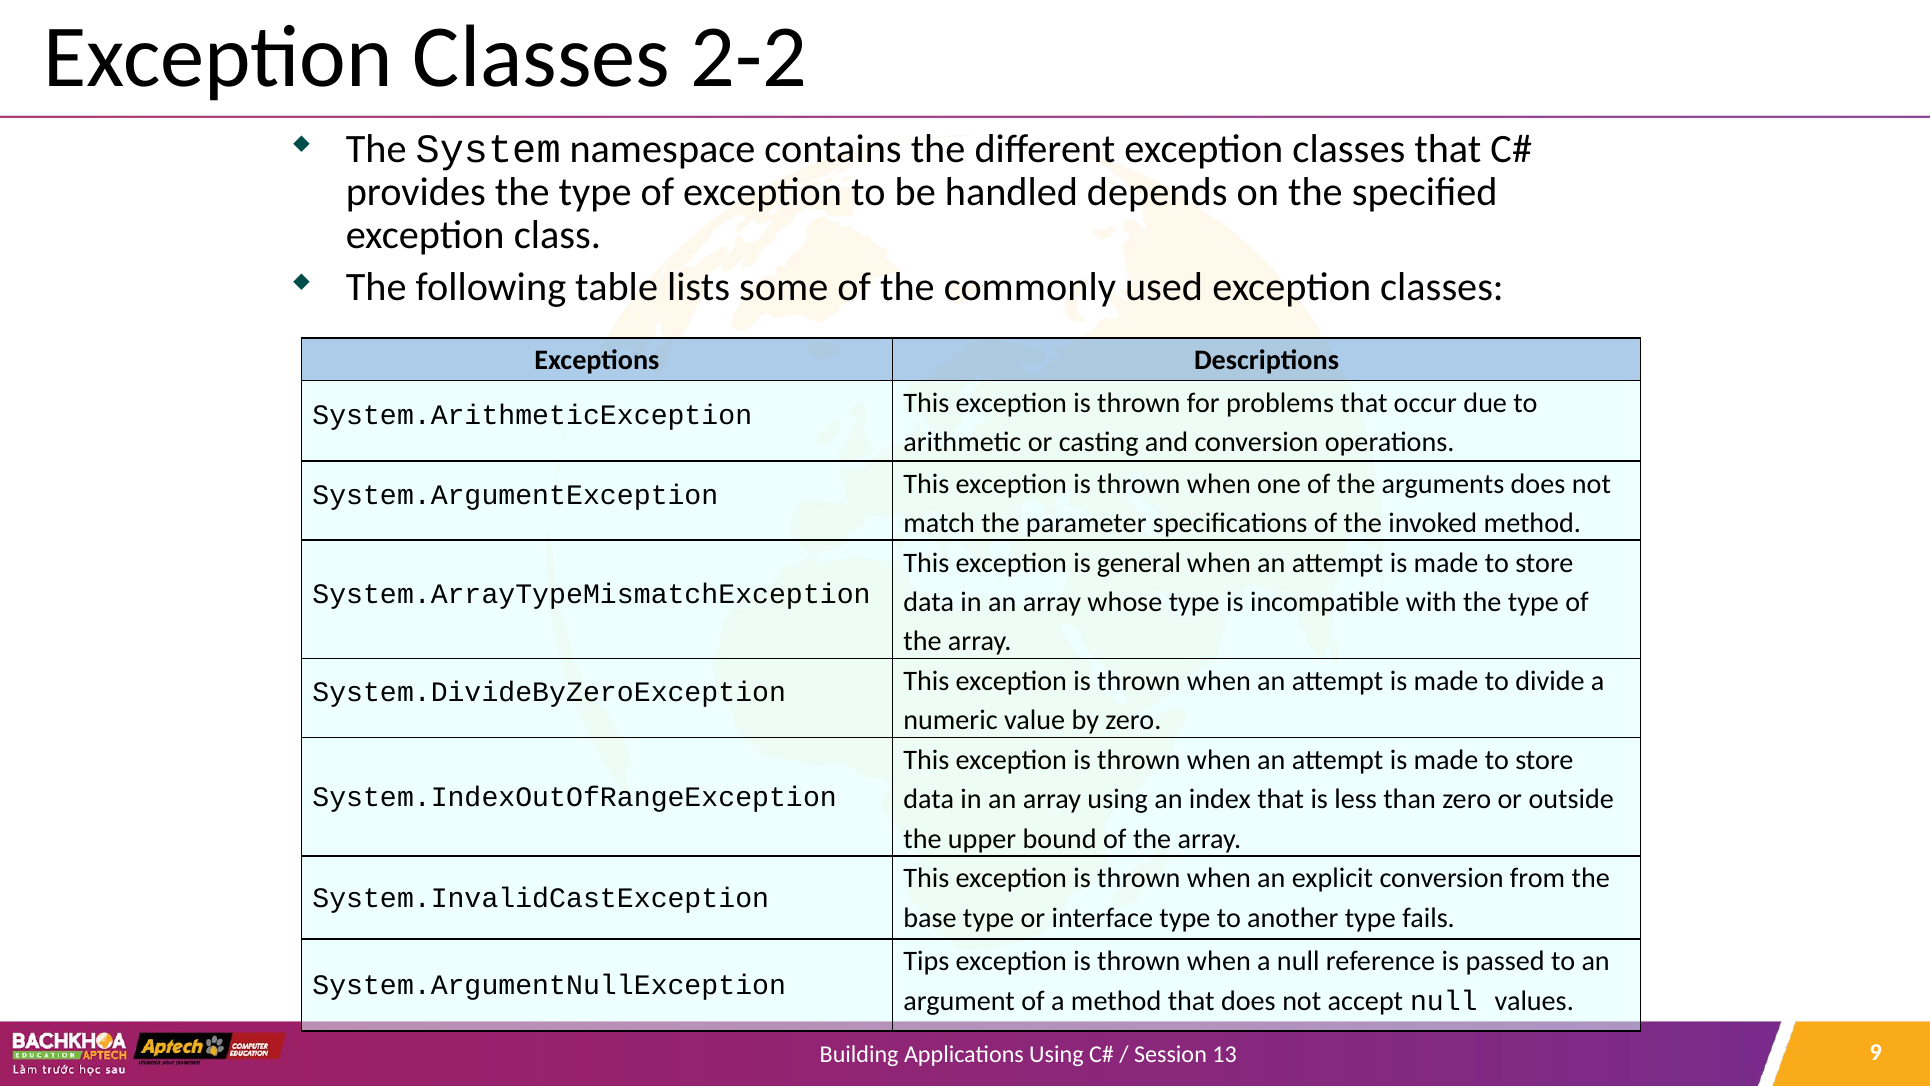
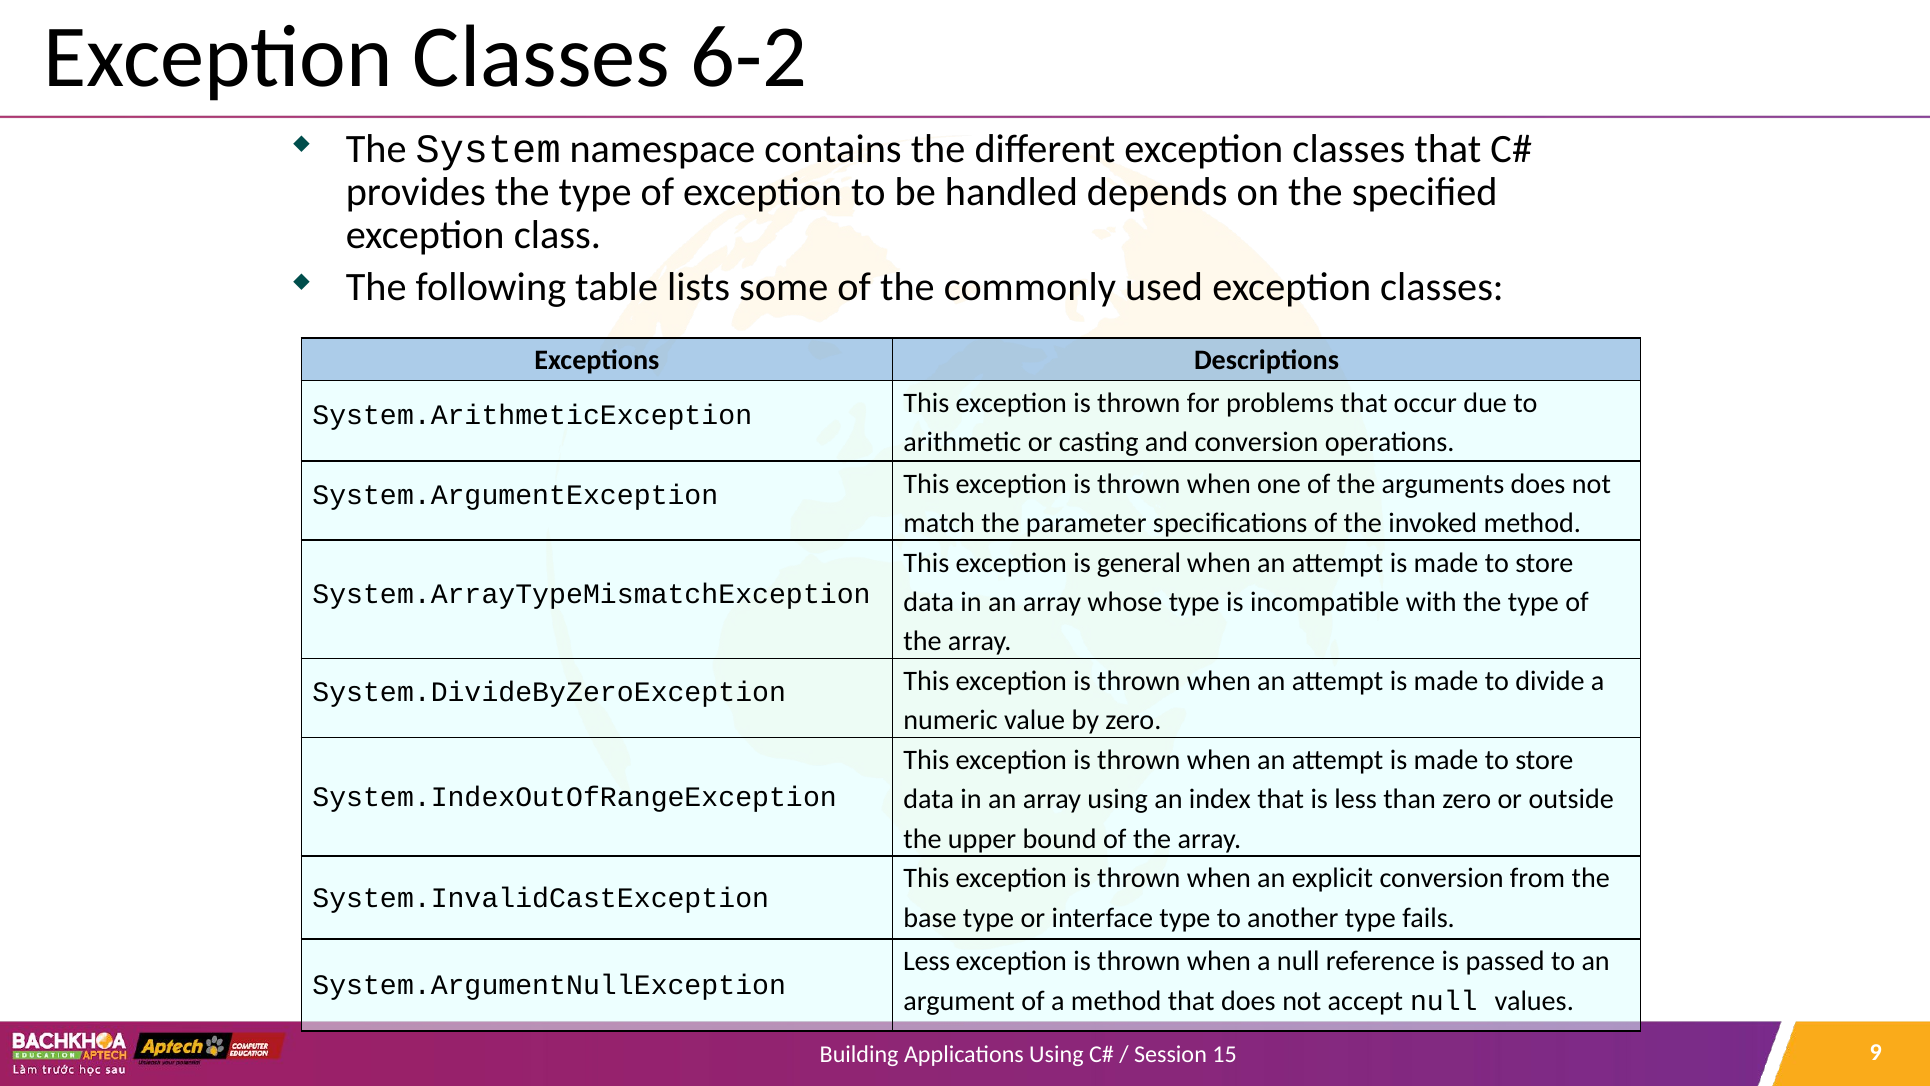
2-2: 2-2 -> 6-2
Tips at (926, 961): Tips -> Less
13: 13 -> 15
